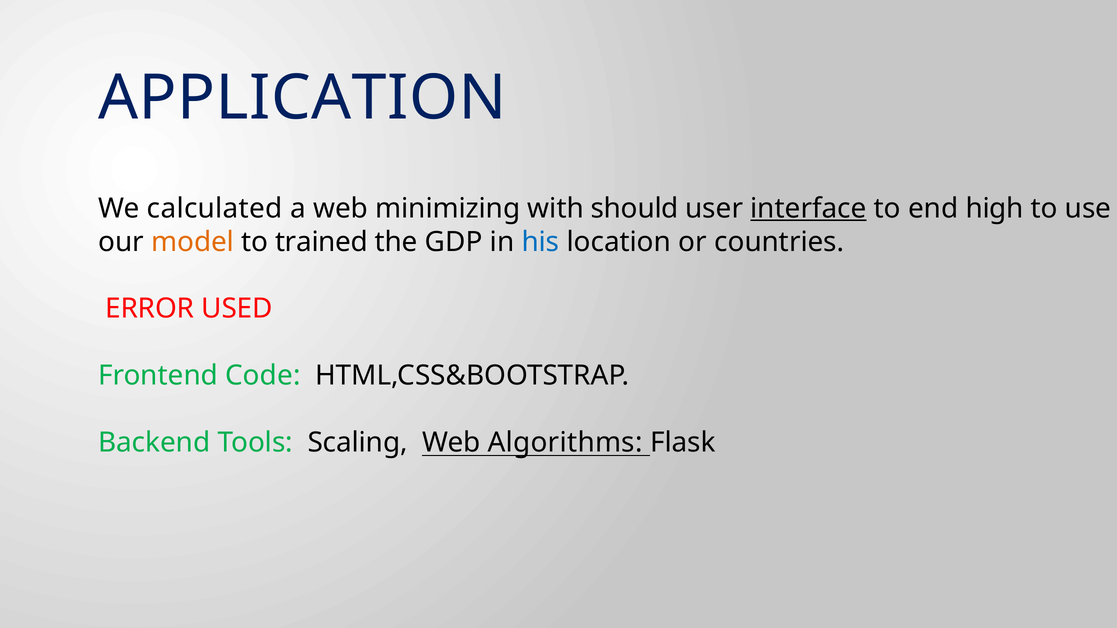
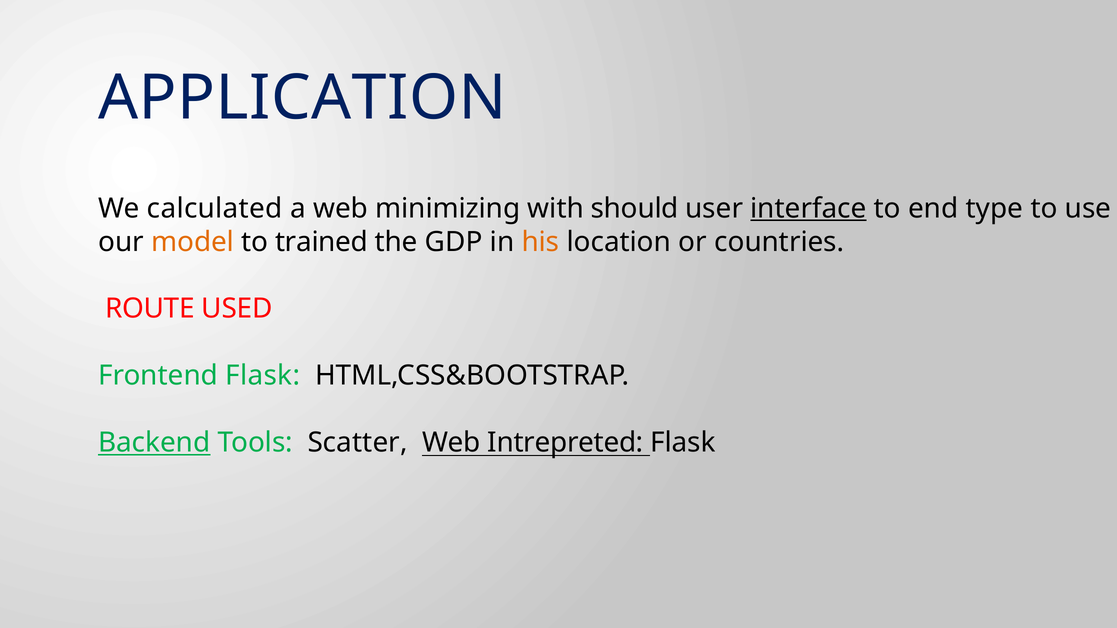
high: high -> type
his colour: blue -> orange
ERROR: ERROR -> ROUTE
Frontend Code: Code -> Flask
Backend underline: none -> present
Scaling: Scaling -> Scatter
Algorithms: Algorithms -> Intrepreted
